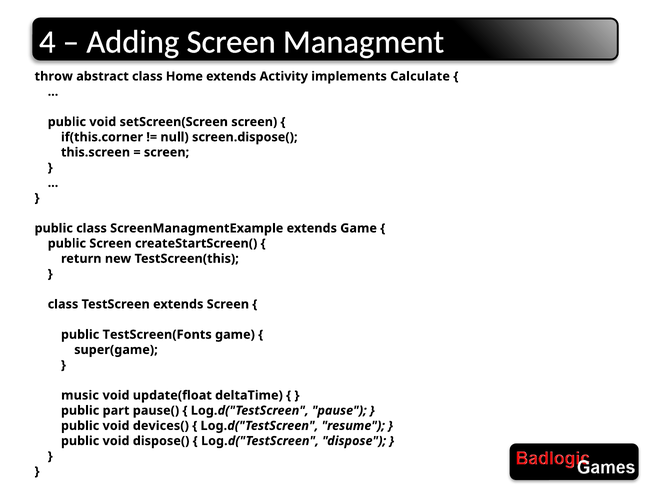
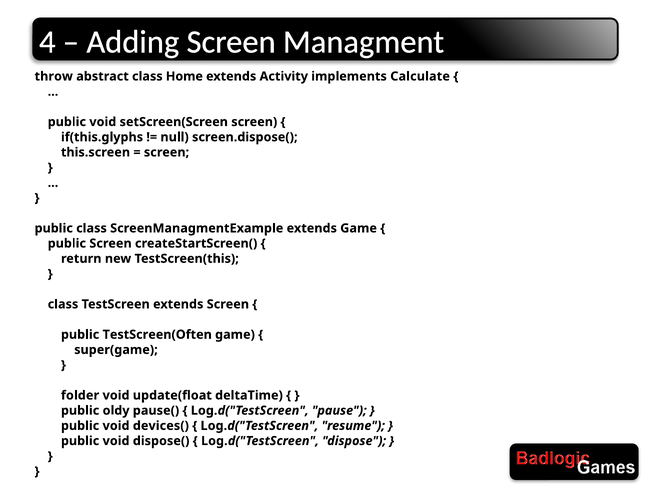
if(this.corner: if(this.corner -> if(this.glyphs
TestScreen(Fonts: TestScreen(Fonts -> TestScreen(Often
music: music -> folder
part: part -> oldy
